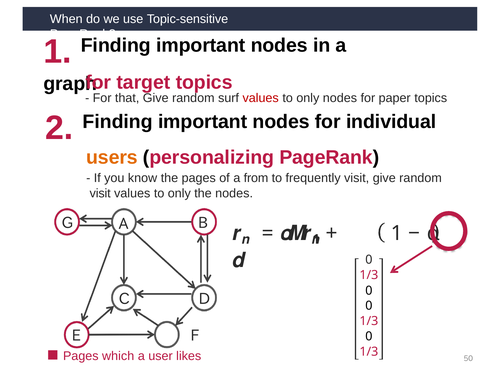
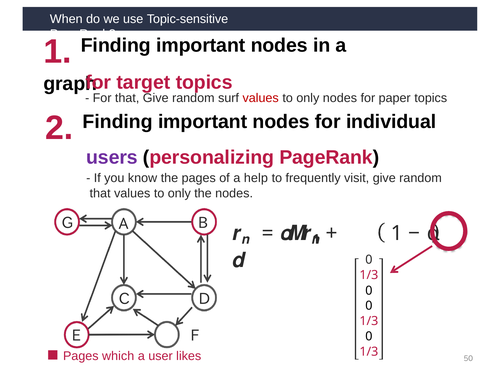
users colour: orange -> purple
from: from -> help
visit at (100, 193): visit -> that
